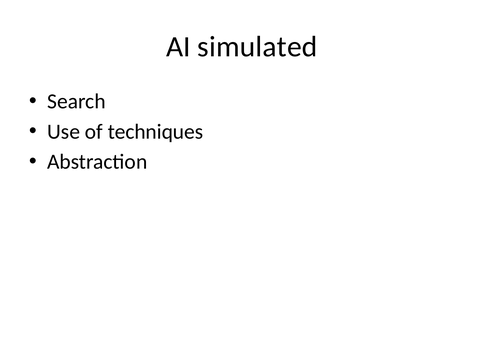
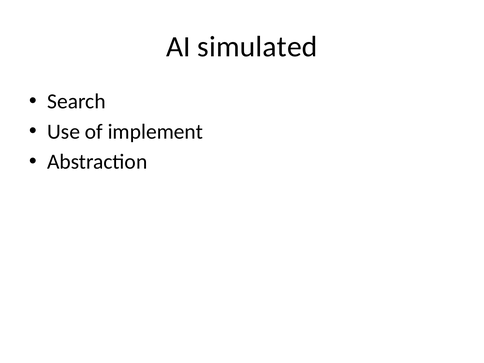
techniques: techniques -> implement
